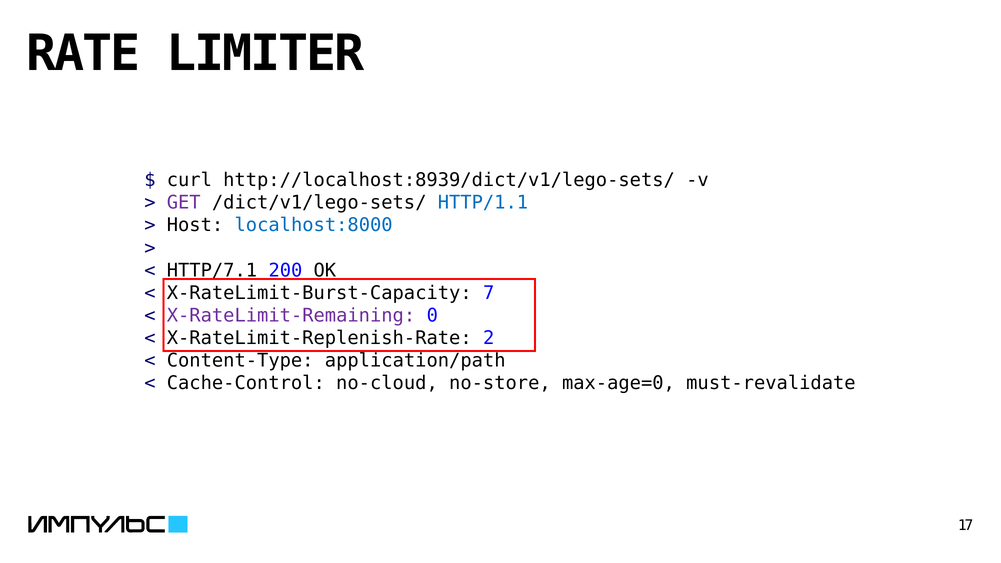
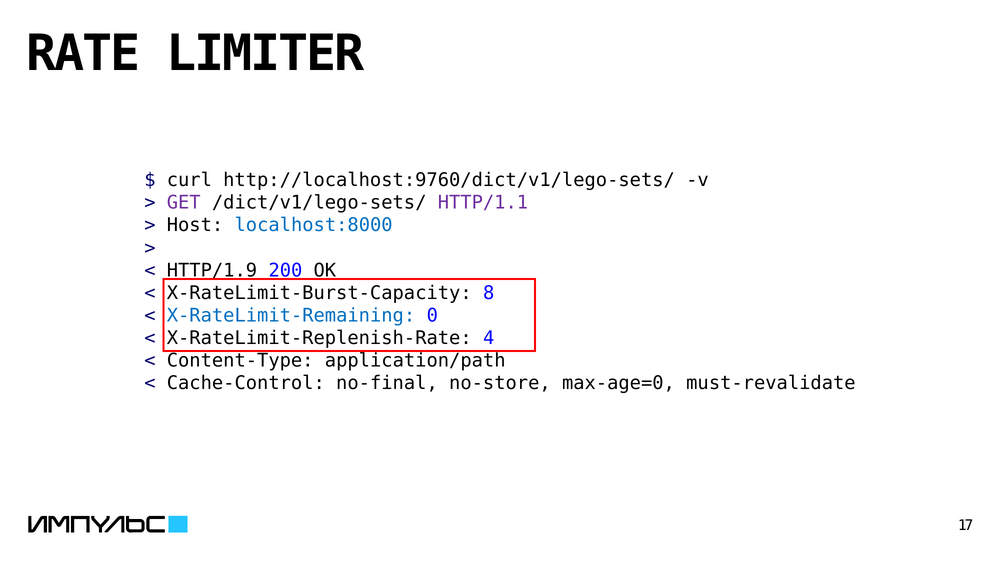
http://localhost:8939/dict/v1/lego-sets/: http://localhost:8939/dict/v1/lego-sets/ -> http://localhost:9760/dict/v1/lego-sets/
HTTP/1.1 colour: blue -> purple
HTTP/7.1: HTTP/7.1 -> HTTP/1.9
7: 7 -> 8
X-RateLimit-Remaining colour: purple -> blue
2: 2 -> 4
no-cloud: no-cloud -> no-final
